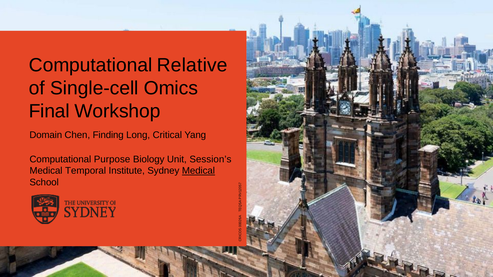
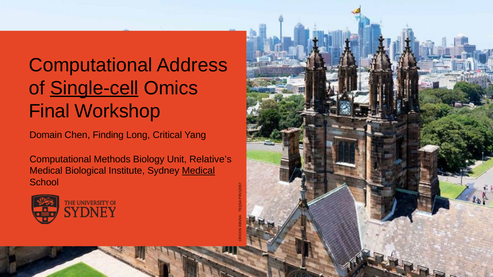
Relative: Relative -> Address
Single-cell underline: none -> present
Purpose: Purpose -> Methods
Session’s: Session’s -> Relative’s
Temporal: Temporal -> Biological
